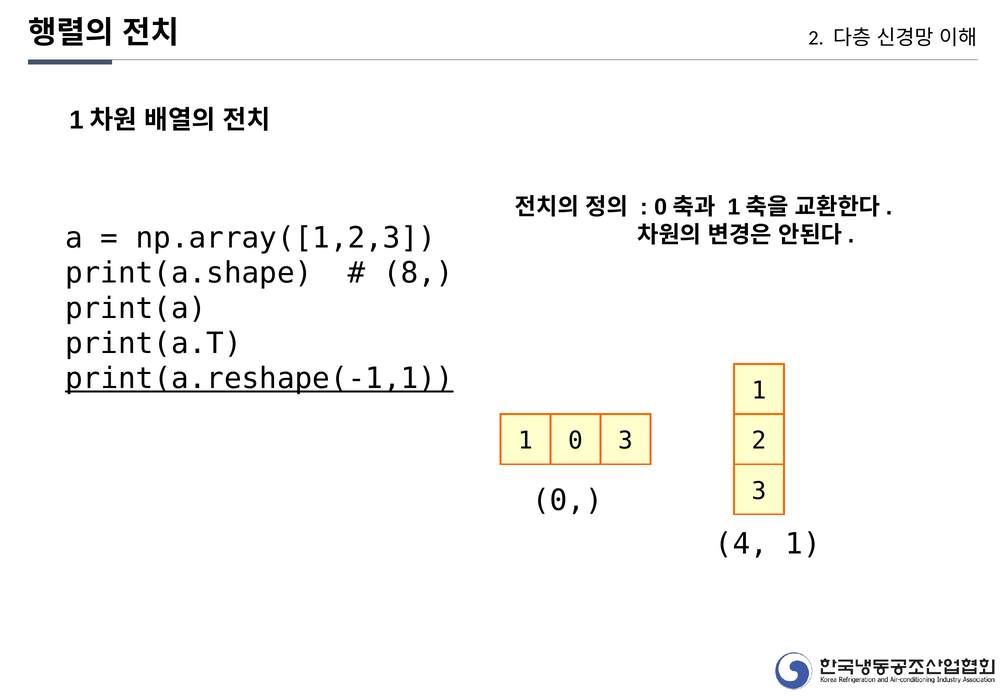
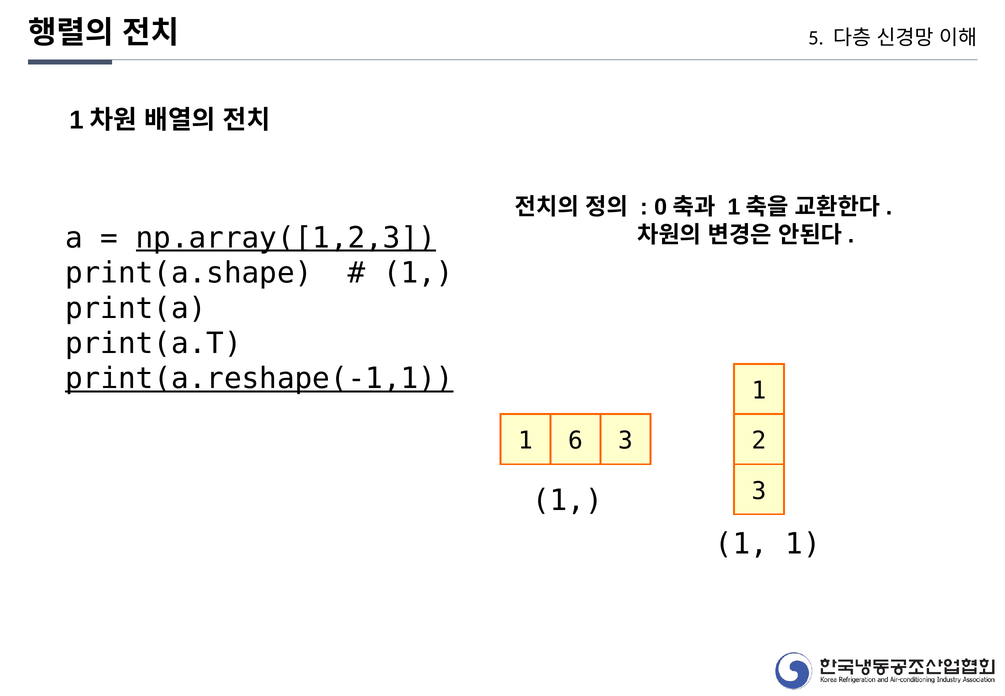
2 at (816, 38): 2 -> 5
np.array([1,2,3 underline: none -> present
8 at (418, 273): 8 -> 1
0 at (576, 441): 0 -> 6
0 at (567, 500): 0 -> 1
4 at (741, 544): 4 -> 1
